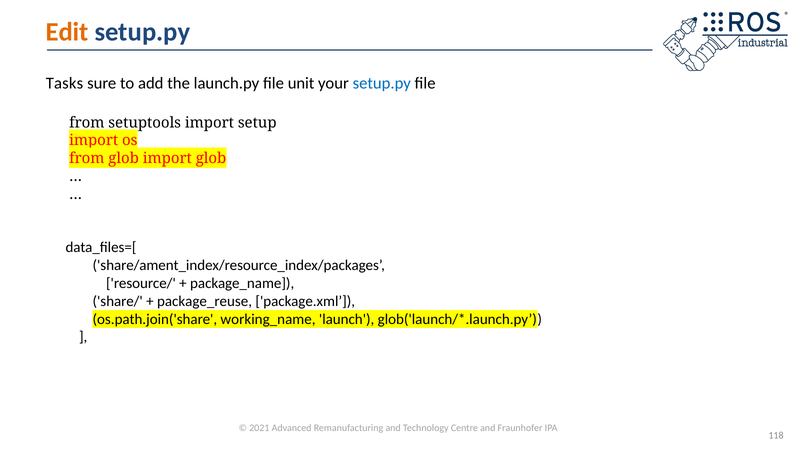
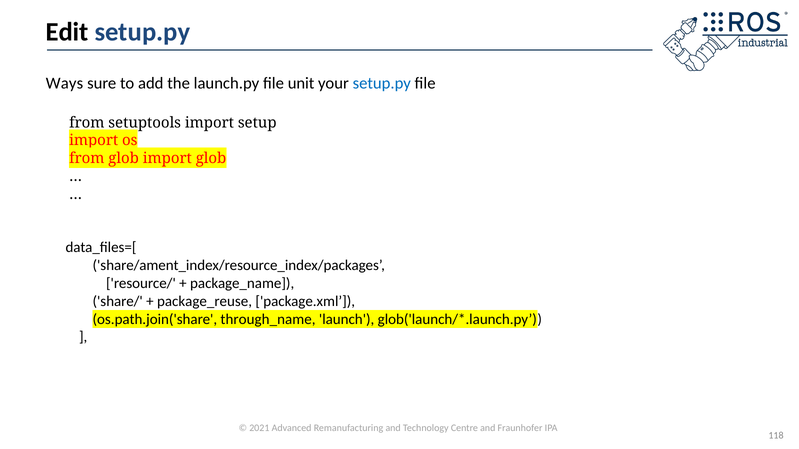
Edit colour: orange -> black
Tasks: Tasks -> Ways
working_name: working_name -> through_name
